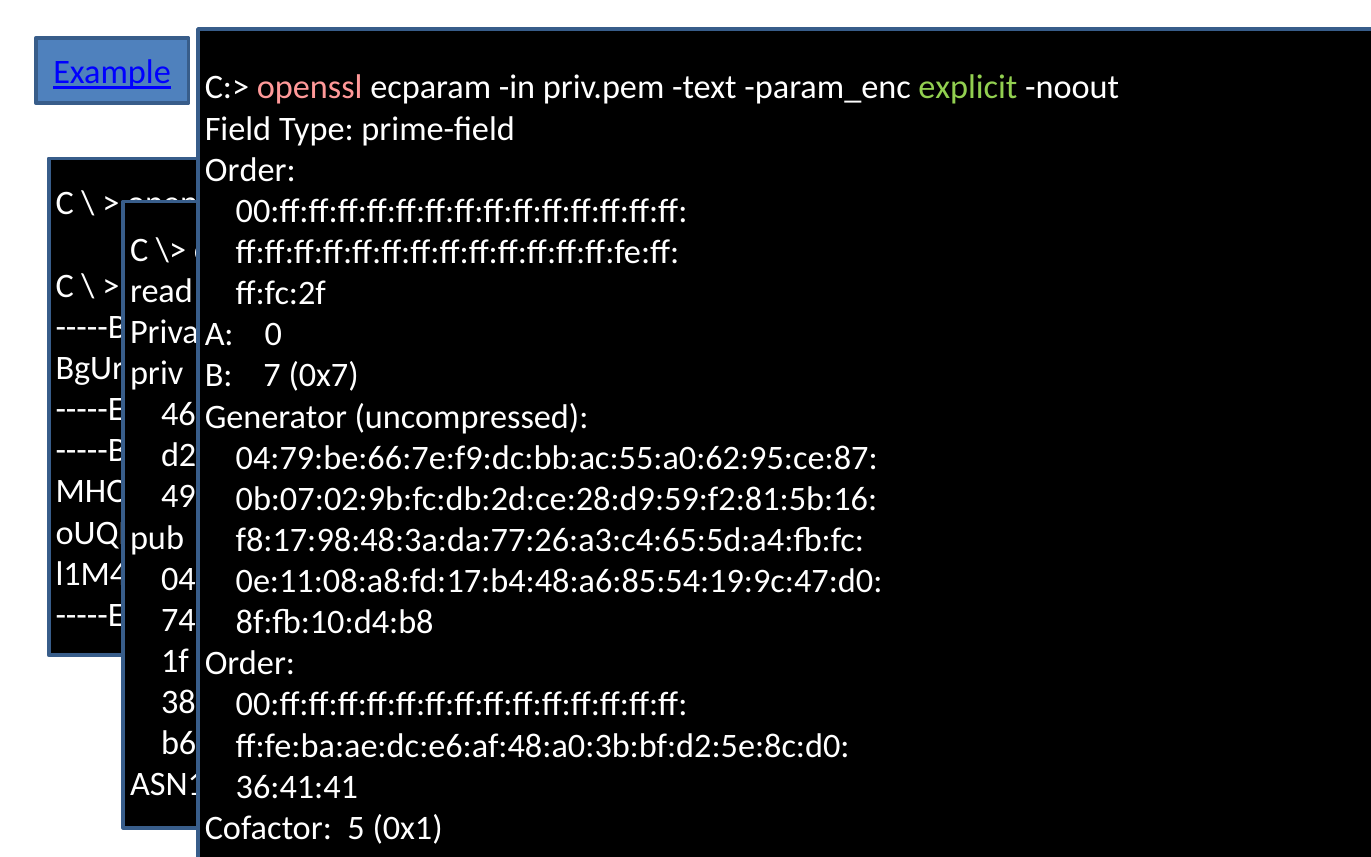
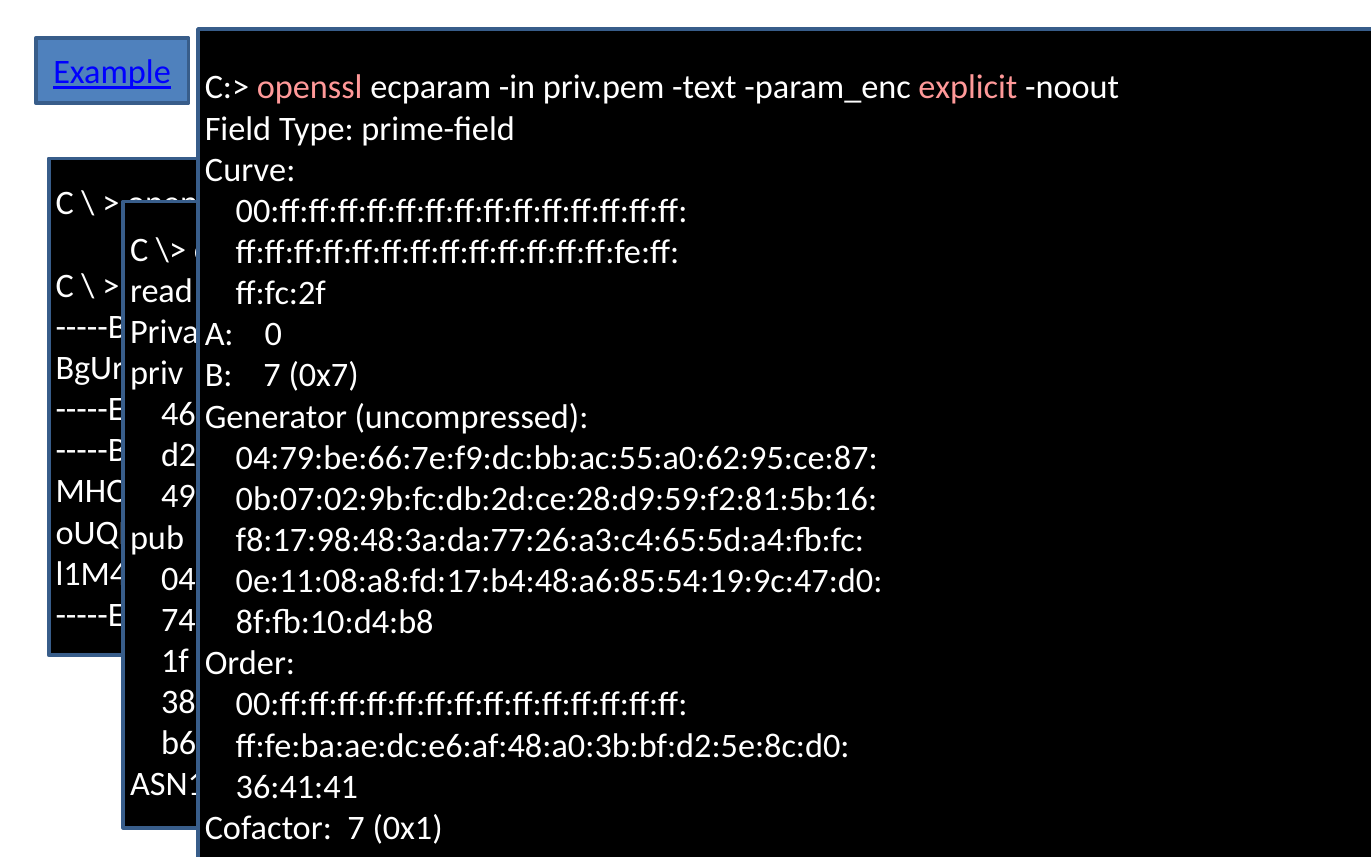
explicit colour: light green -> pink
Order at (250, 170): Order -> Curve
Cofactor 5: 5 -> 7
